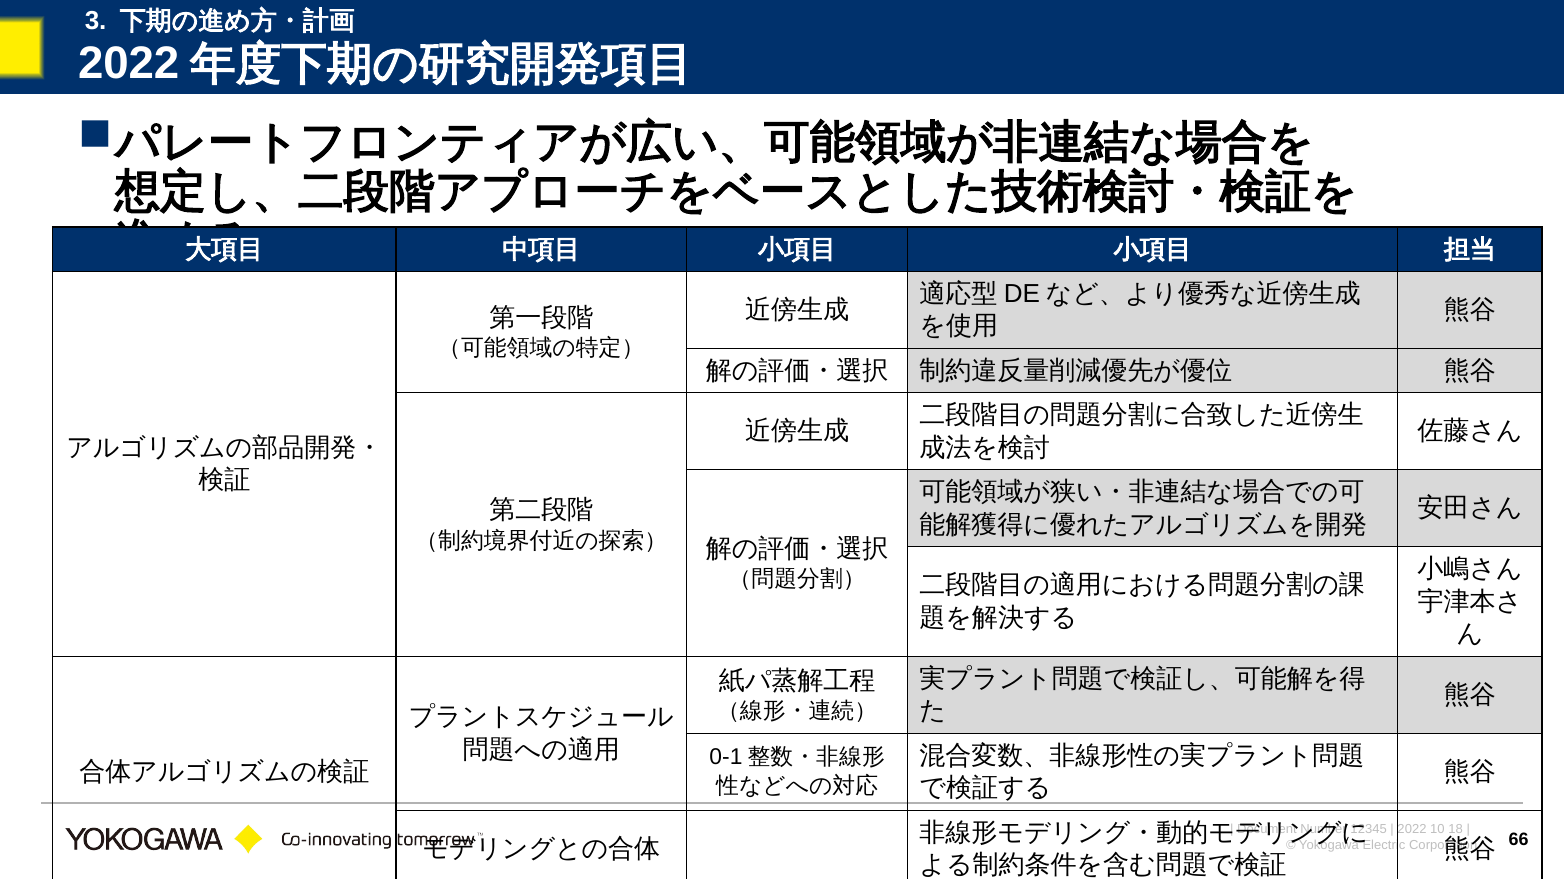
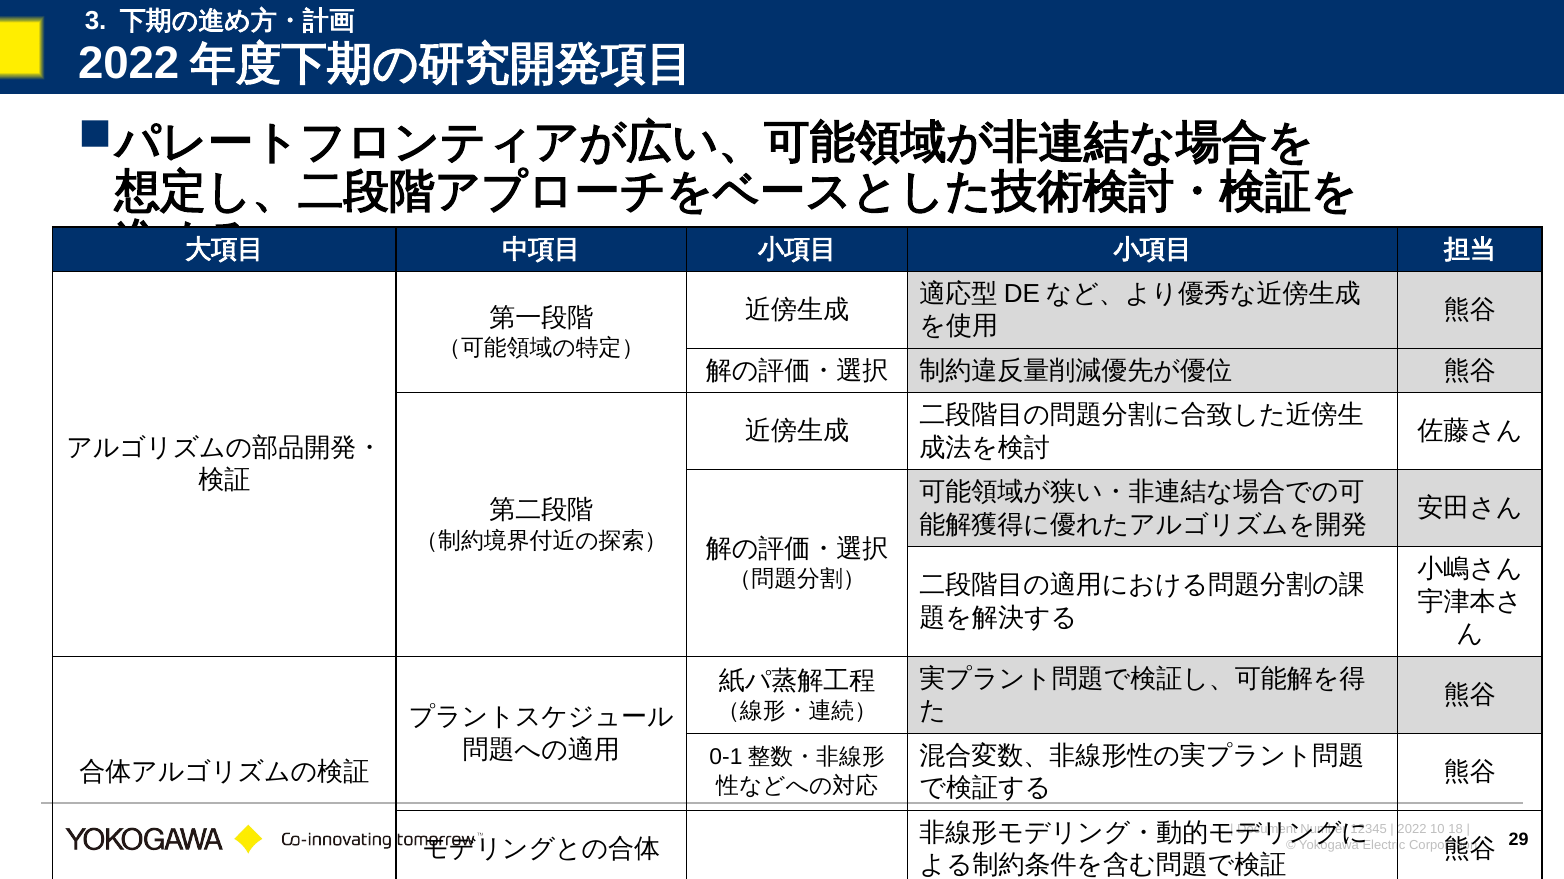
66: 66 -> 29
